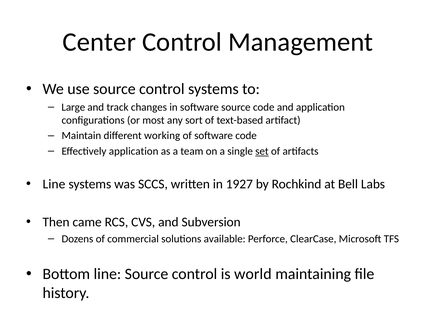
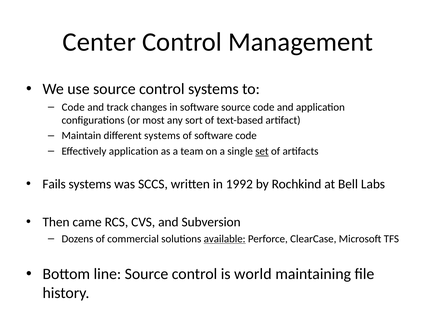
Large at (73, 107): Large -> Code
different working: working -> systems
Line at (54, 184): Line -> Fails
1927: 1927 -> 1992
available underline: none -> present
